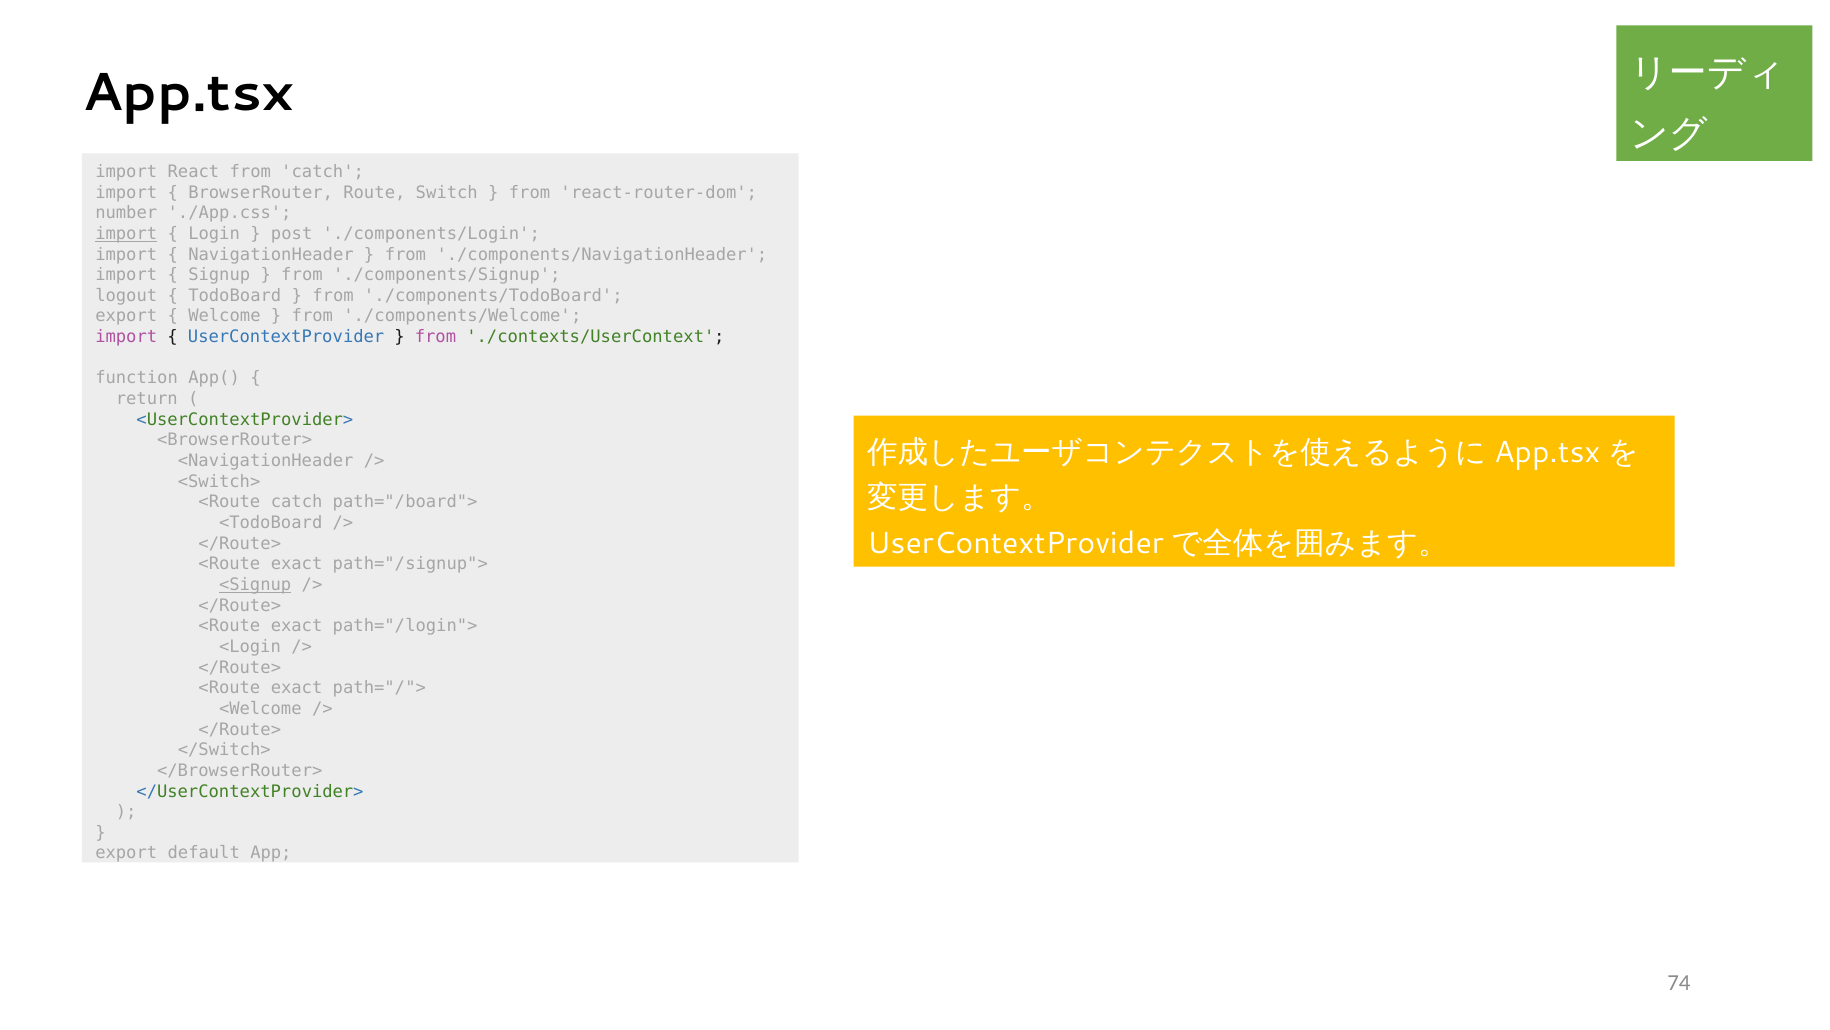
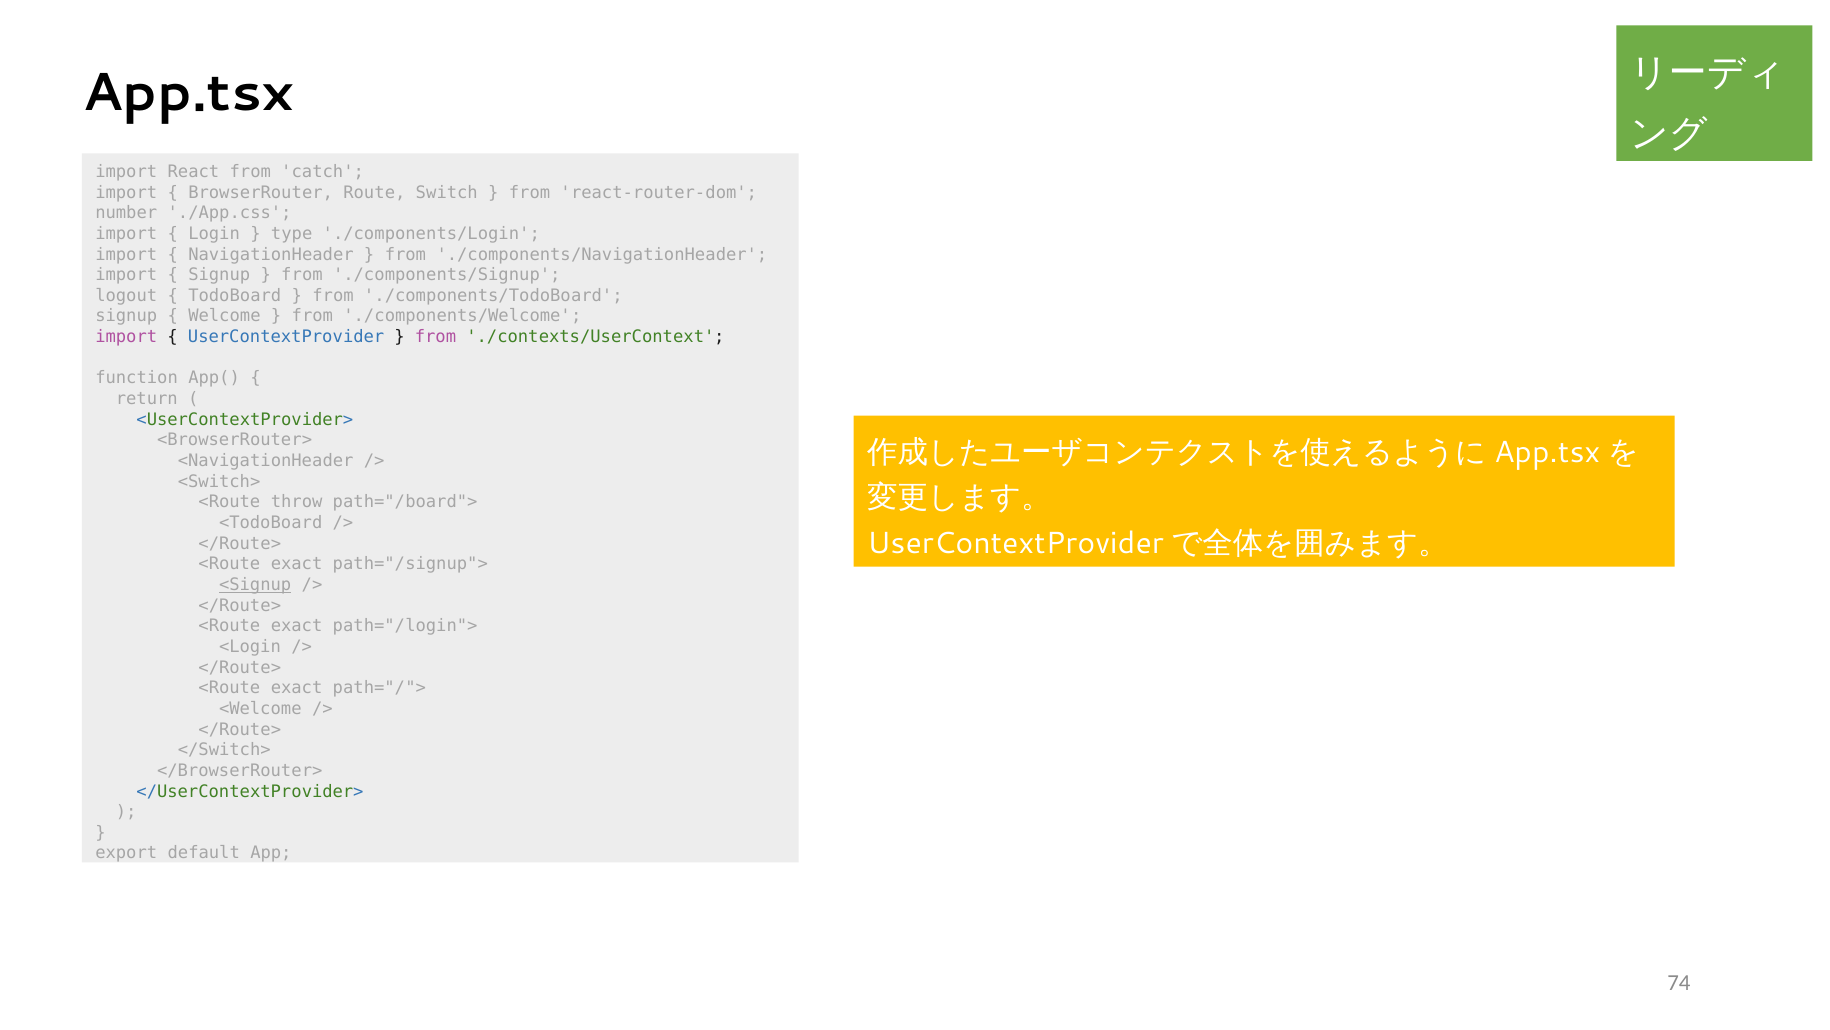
import at (126, 234) underline: present -> none
post: post -> type
export at (126, 316): export -> signup
<Route catch: catch -> throw
